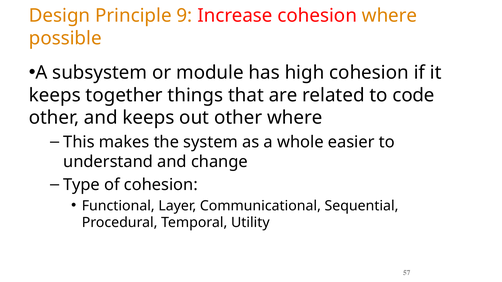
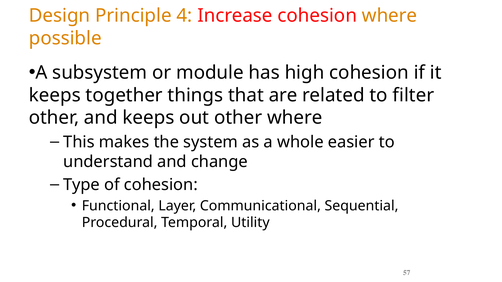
9: 9 -> 4
code: code -> filter
